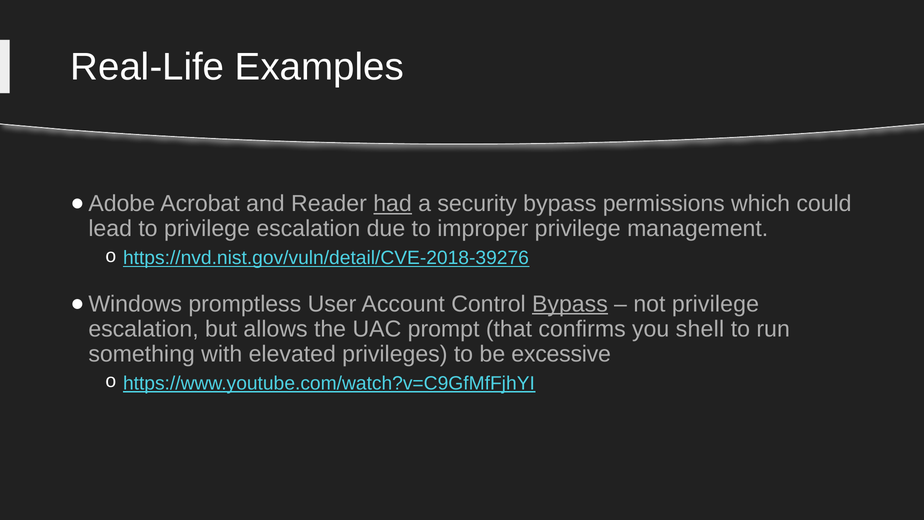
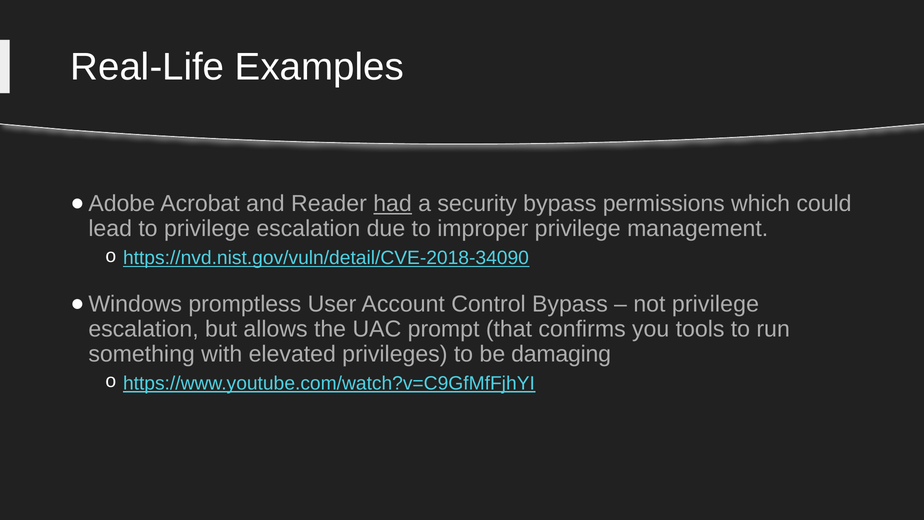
https://nvd.nist.gov/vuln/detail/CVE-2018-39276: https://nvd.nist.gov/vuln/detail/CVE-2018-39276 -> https://nvd.nist.gov/vuln/detail/CVE-2018-34090
Bypass at (570, 304) underline: present -> none
shell: shell -> tools
excessive: excessive -> damaging
